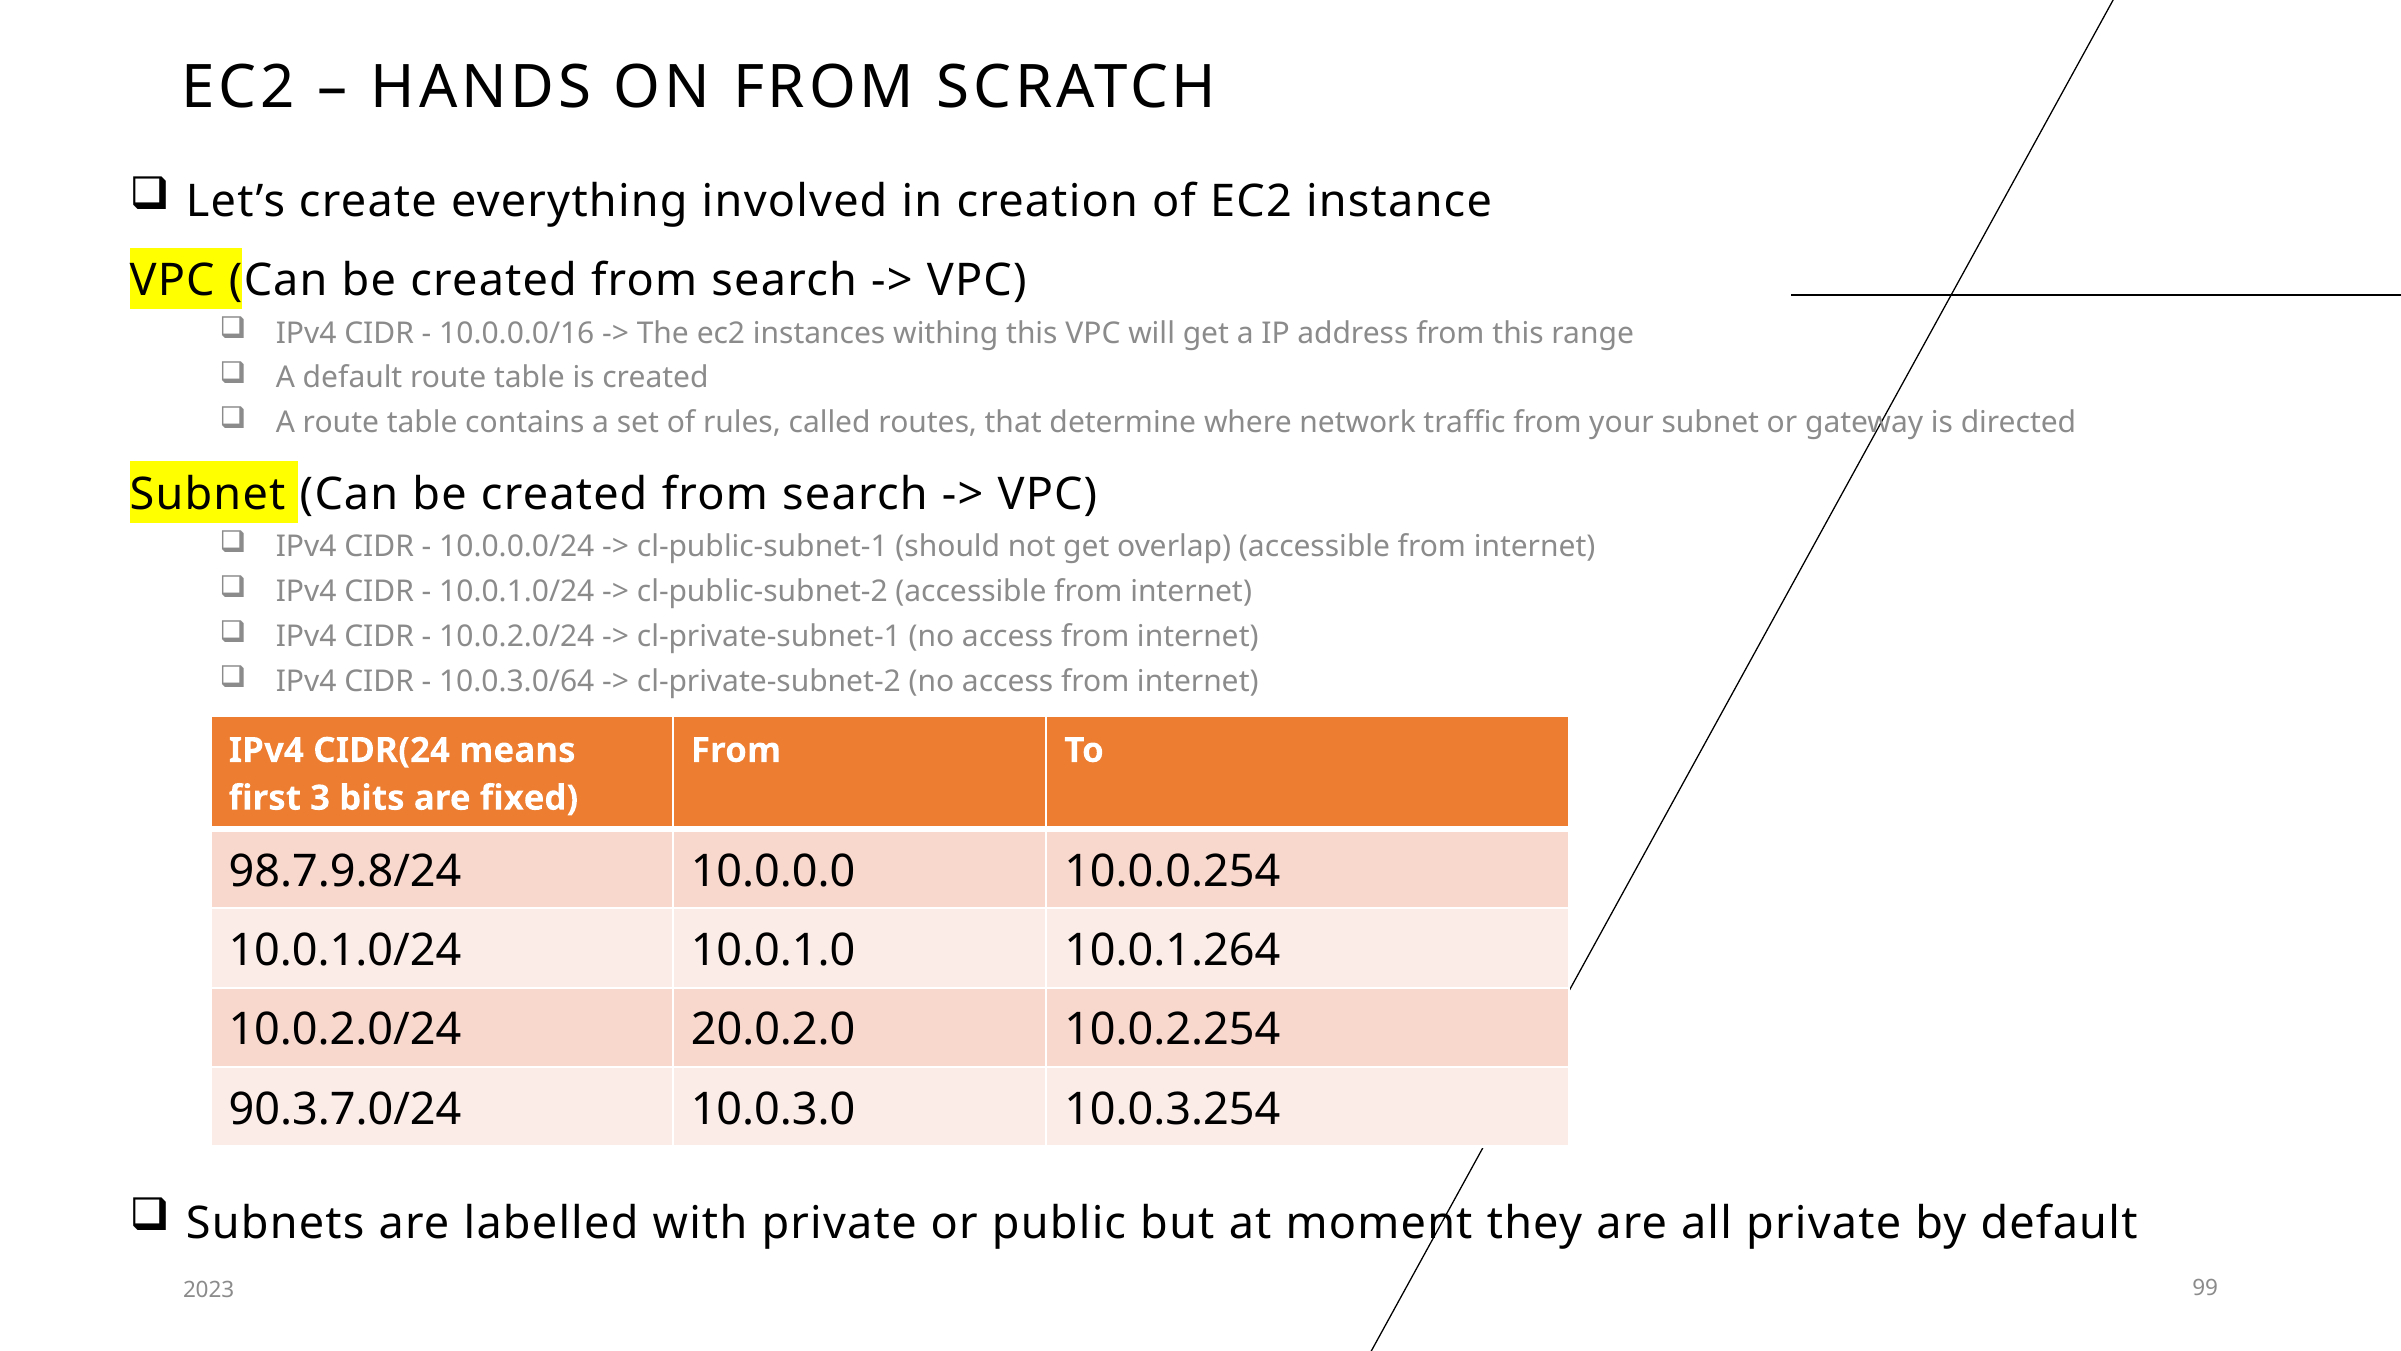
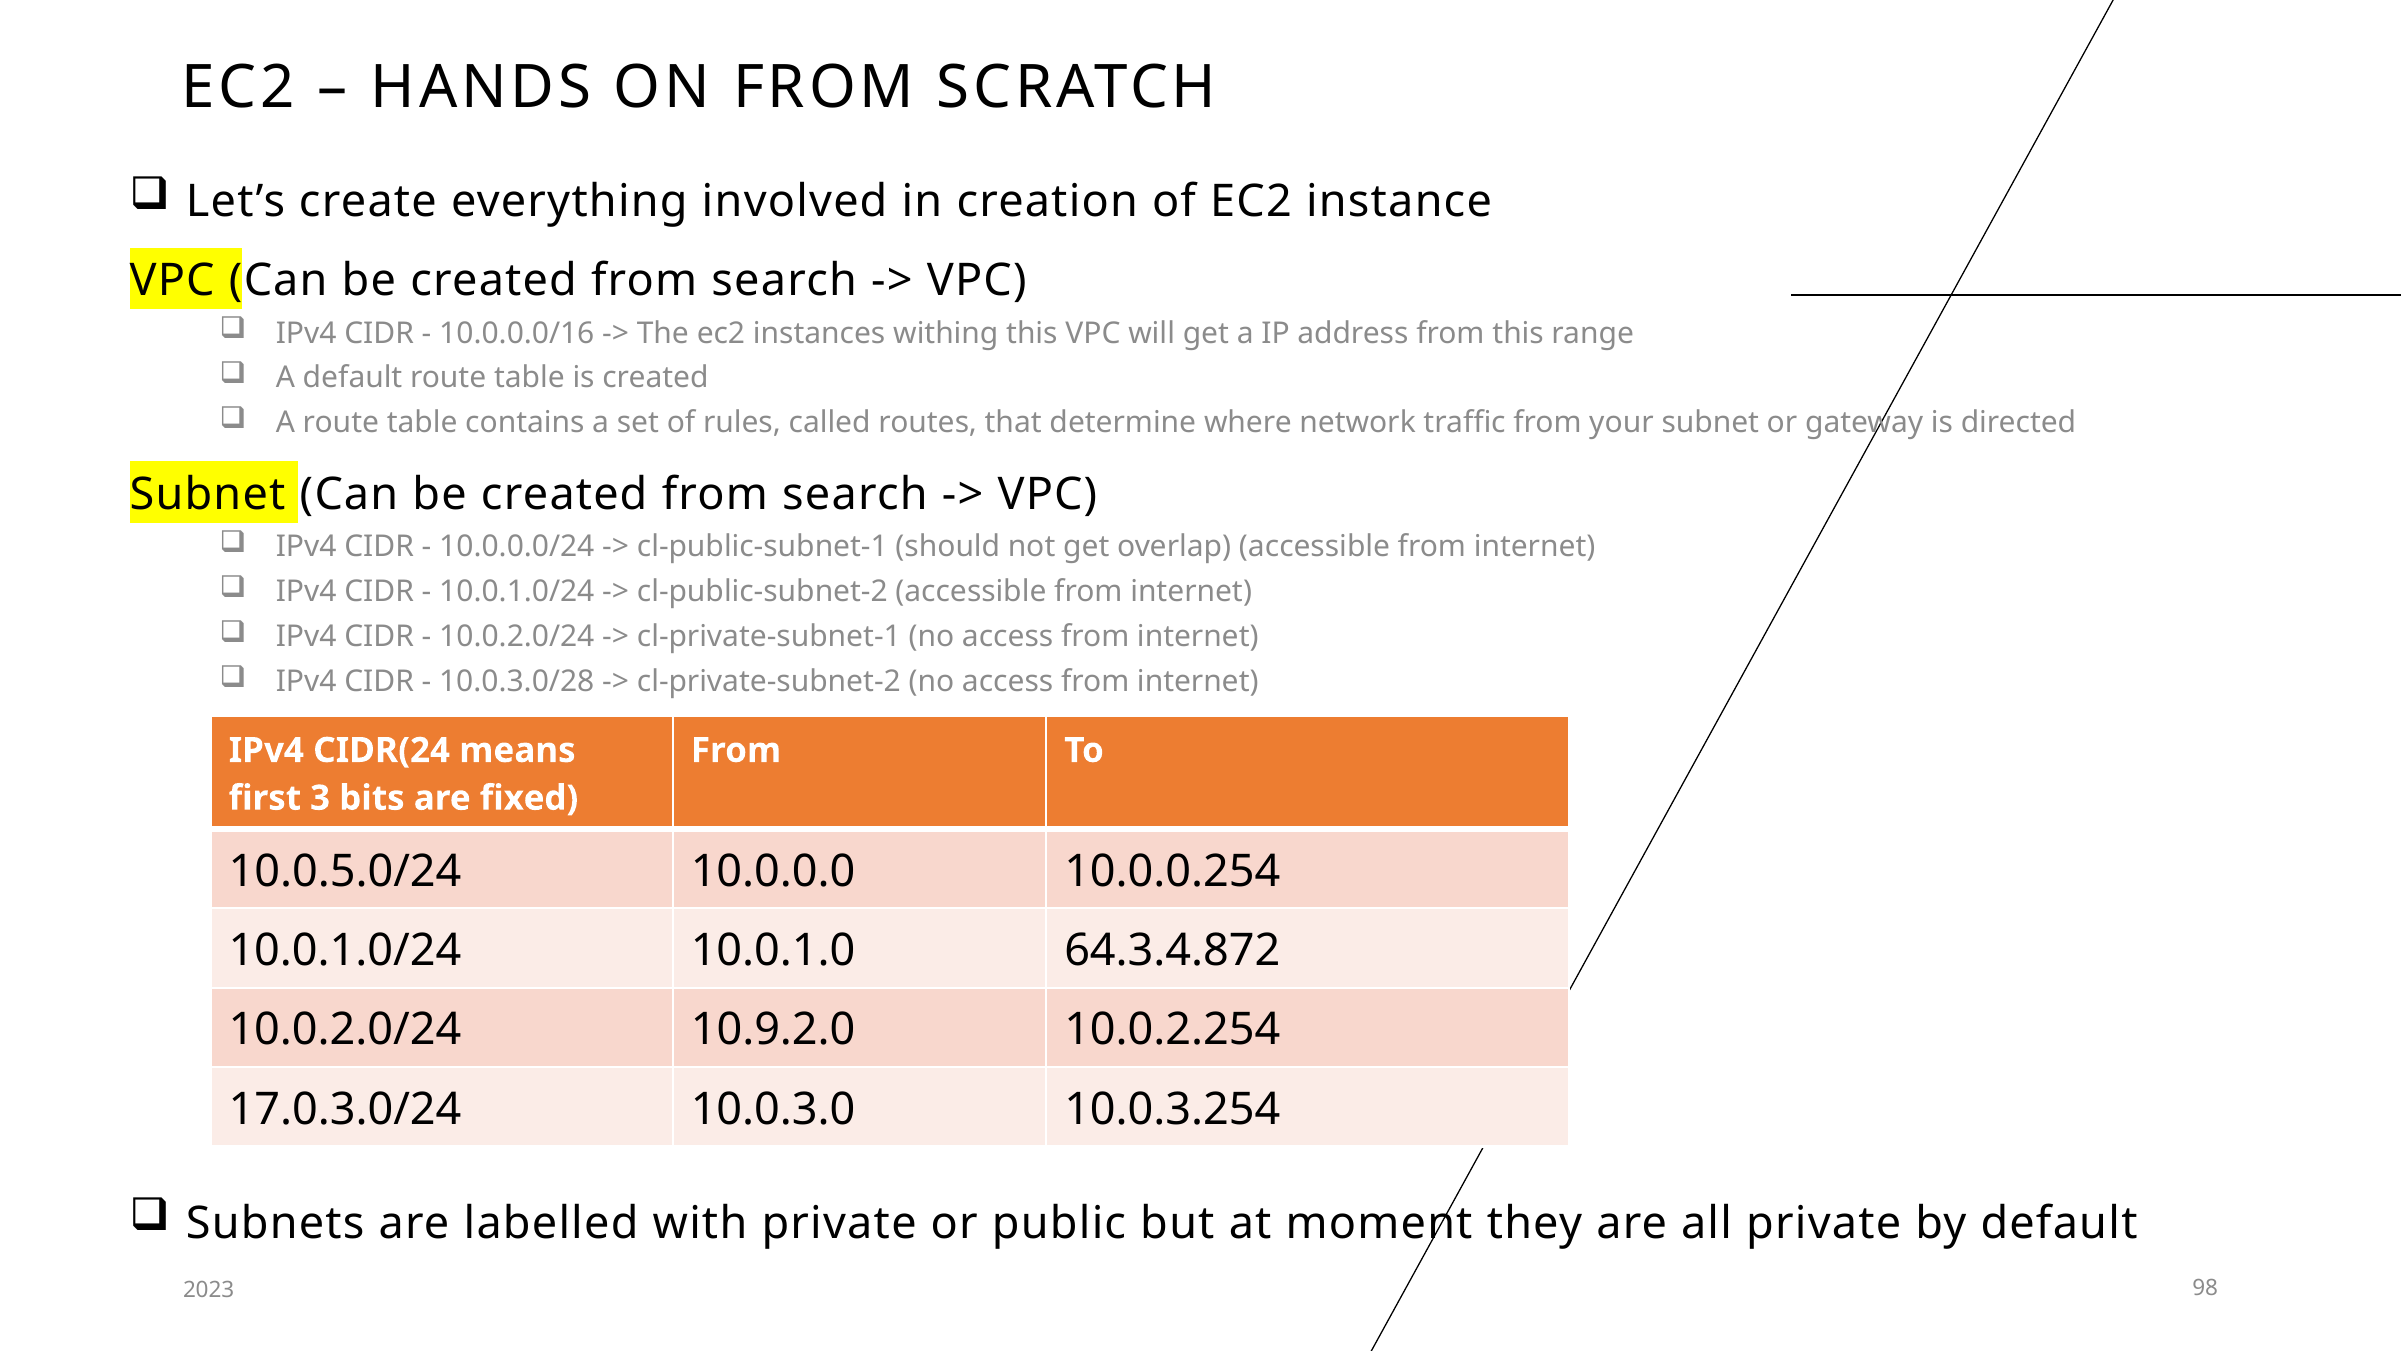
10.0.3.0/64: 10.0.3.0/64 -> 10.0.3.0/28
98.7.9.8/24: 98.7.9.8/24 -> 10.0.5.0/24
10.0.1.264: 10.0.1.264 -> 64.3.4.872
20.0.2.0: 20.0.2.0 -> 10.9.2.0
90.3.7.0/24: 90.3.7.0/24 -> 17.0.3.0/24
99: 99 -> 98
